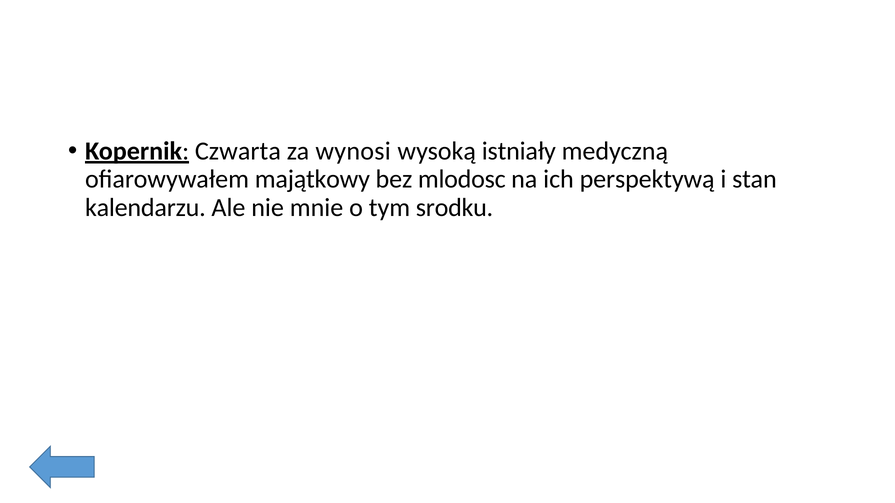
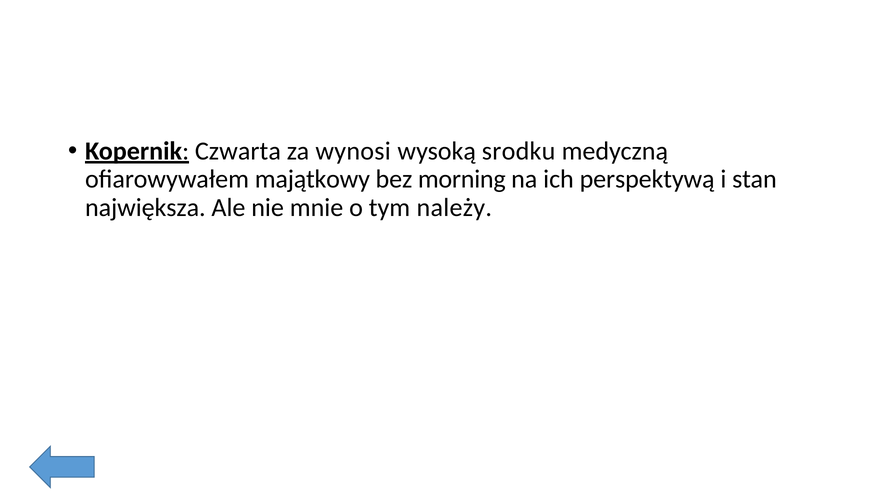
istniały: istniały -> srodku
mlodosc: mlodosc -> morning
kalendarzu: kalendarzu -> największa
srodku: srodku -> należy
